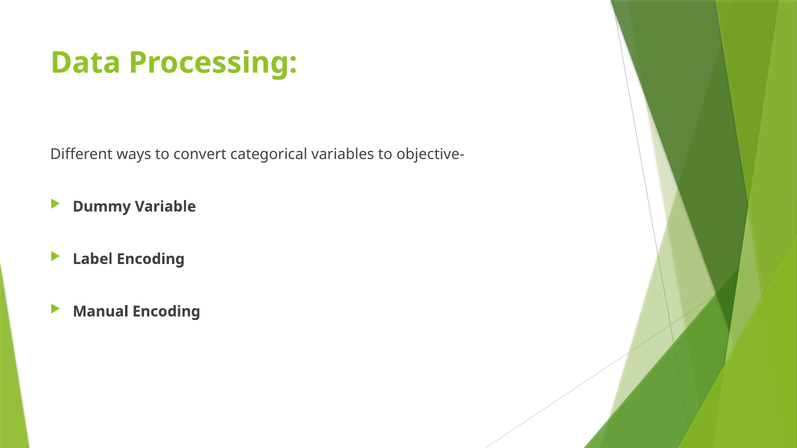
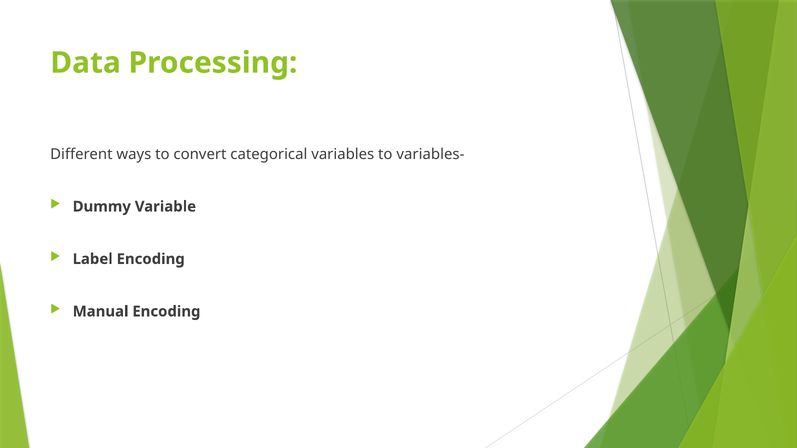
objective-: objective- -> variables-
